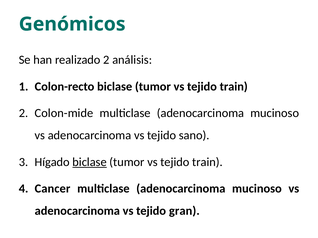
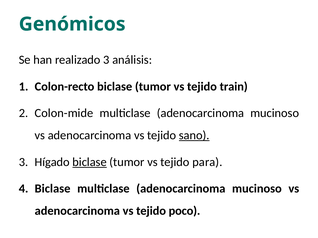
realizado 2: 2 -> 3
sano underline: none -> present
train at (207, 162): train -> para
4 Cancer: Cancer -> Biclase
gran: gran -> poco
